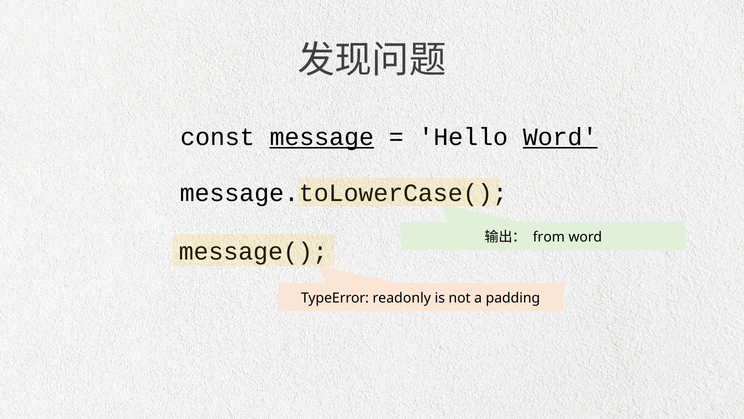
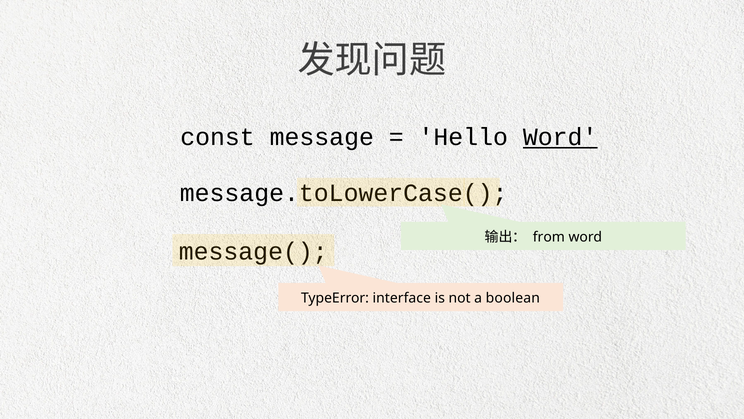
message underline: present -> none
readonly: readonly -> interface
padding: padding -> boolean
